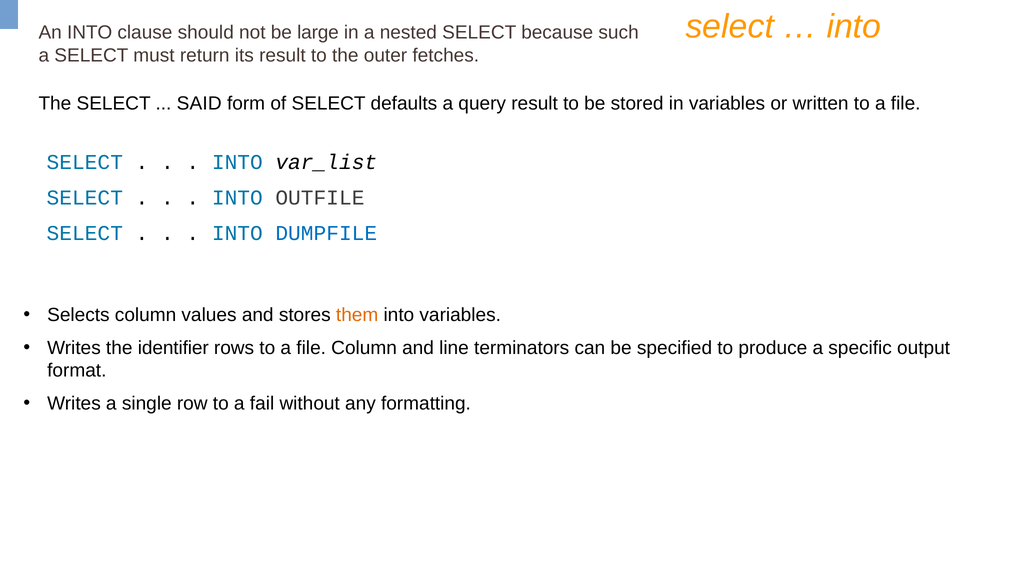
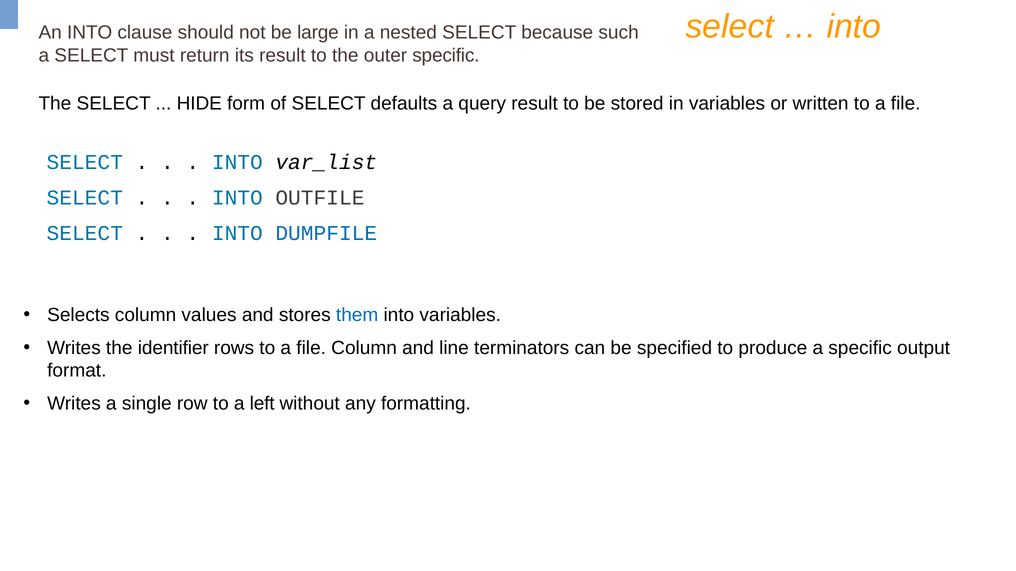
outer fetches: fetches -> specific
SAID: SAID -> HIDE
them colour: orange -> blue
fail: fail -> left
